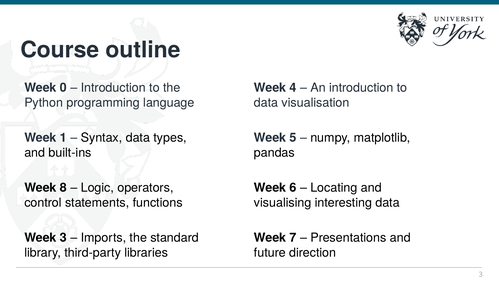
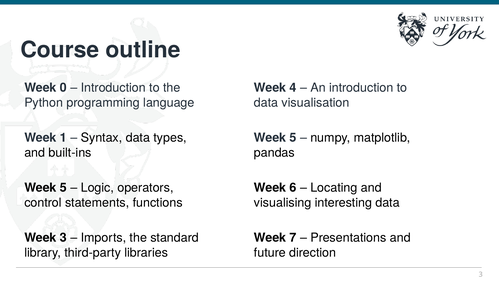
8 at (63, 188): 8 -> 5
